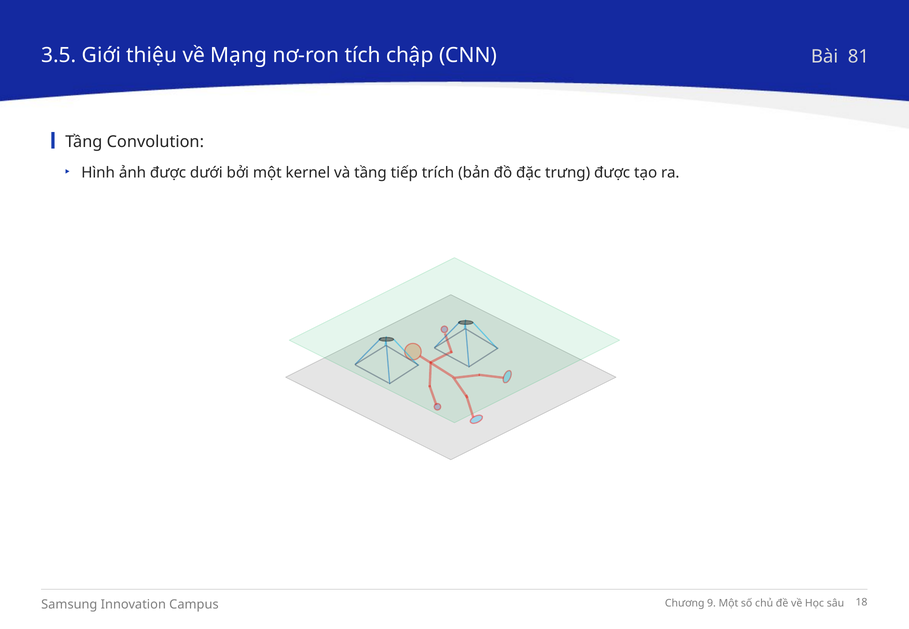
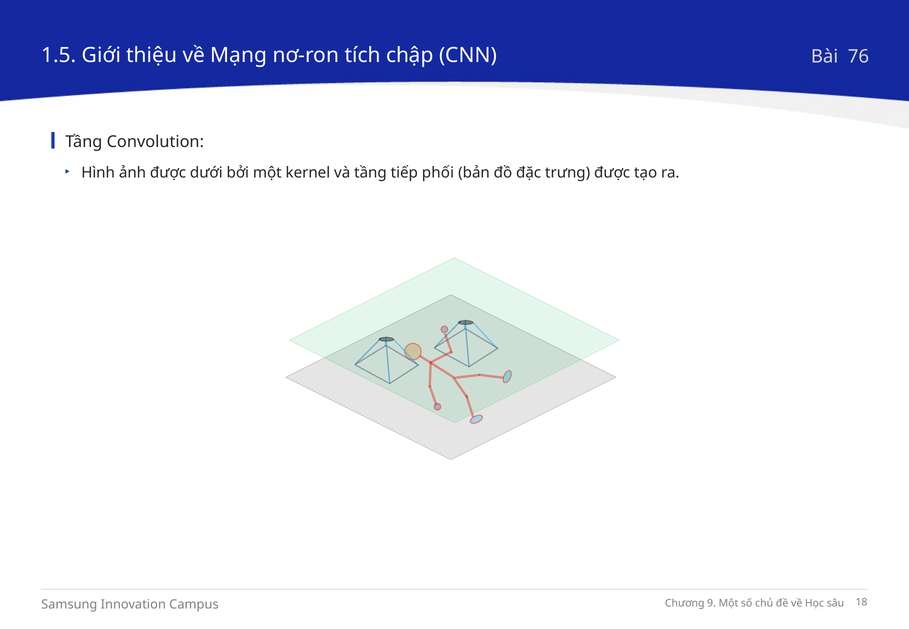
3.5: 3.5 -> 1.5
81: 81 -> 76
trích: trích -> phối
